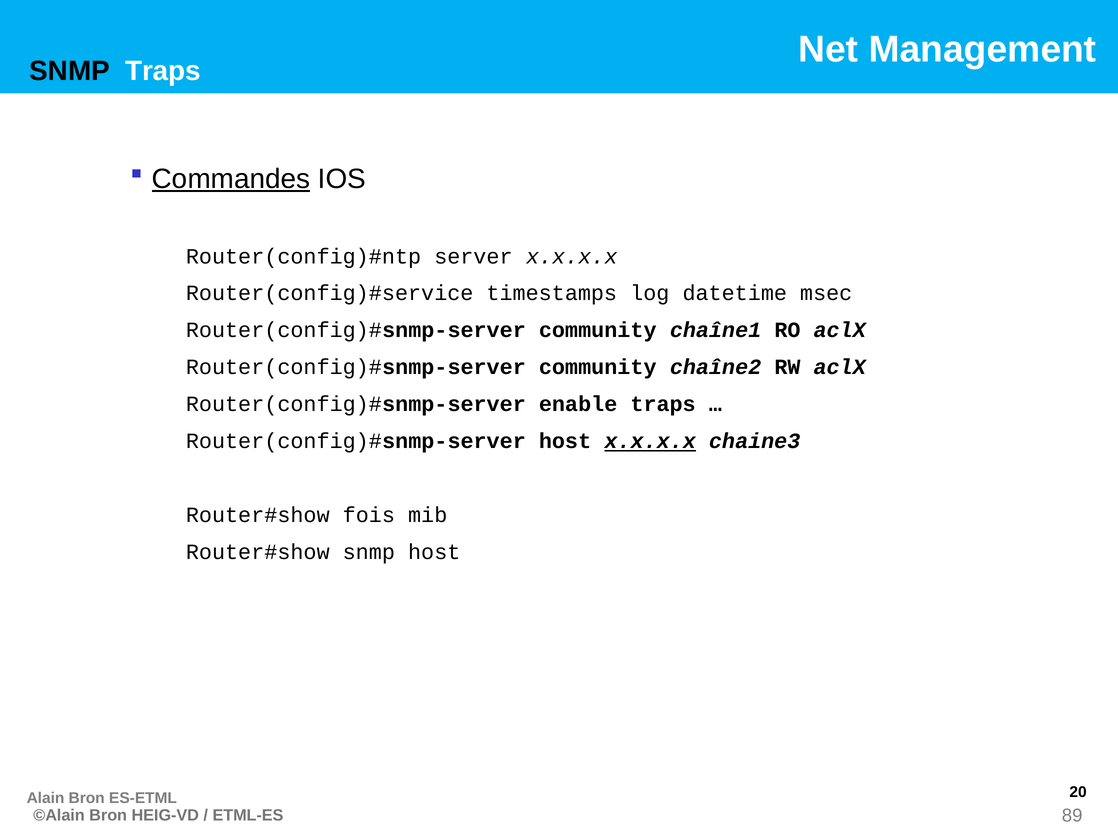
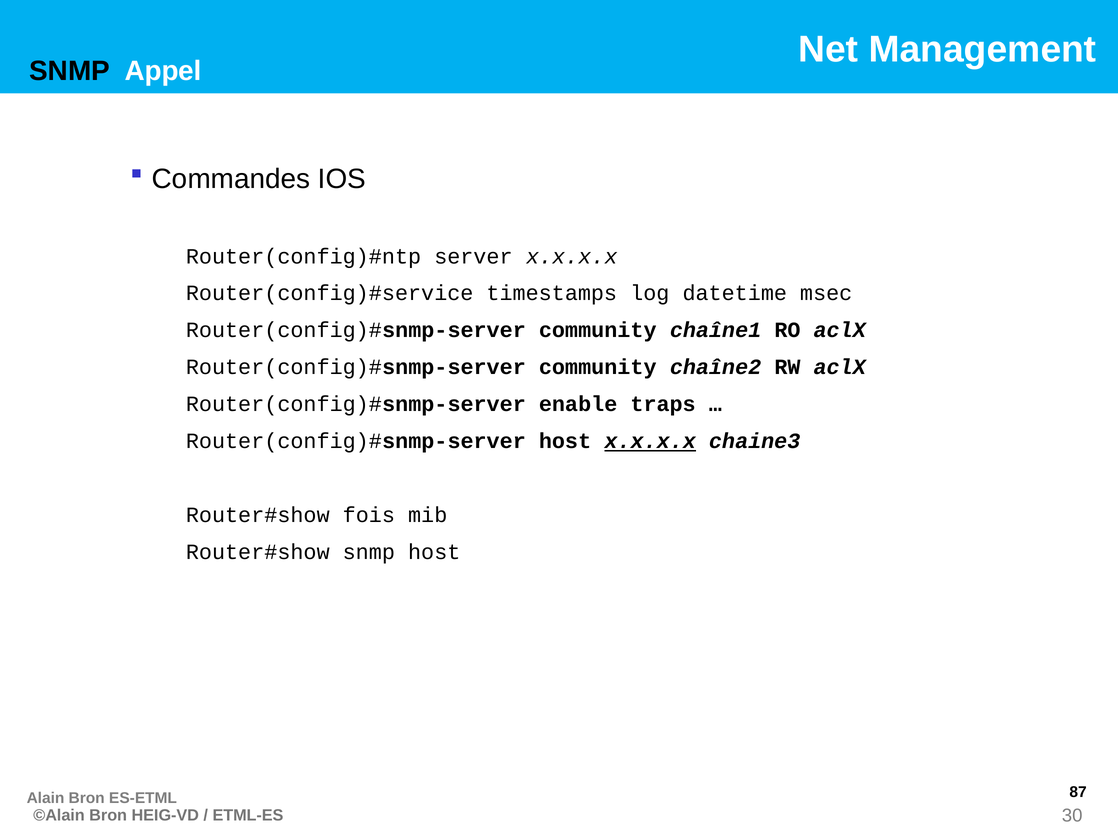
SNMP Traps: Traps -> Appel
Commandes underline: present -> none
20: 20 -> 87
89: 89 -> 30
